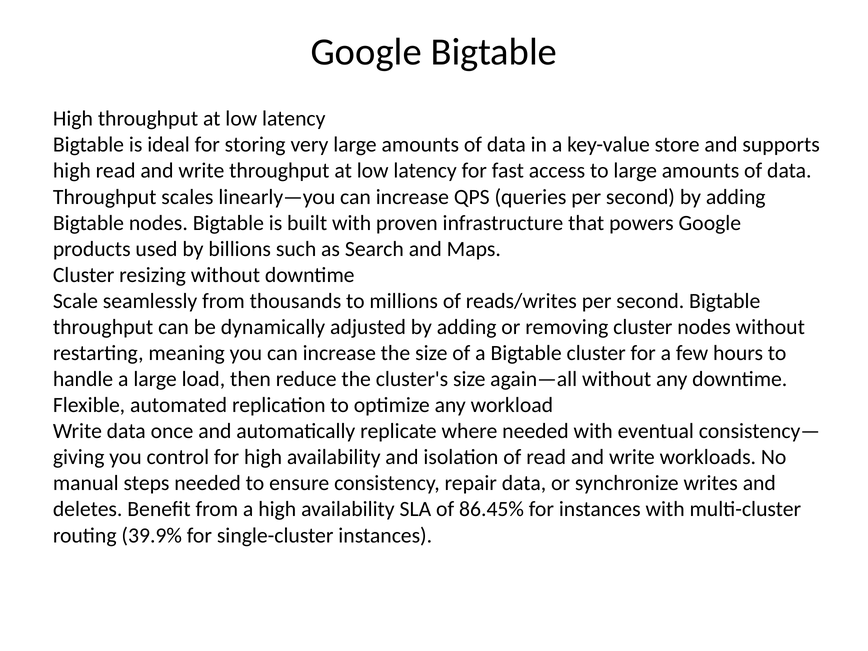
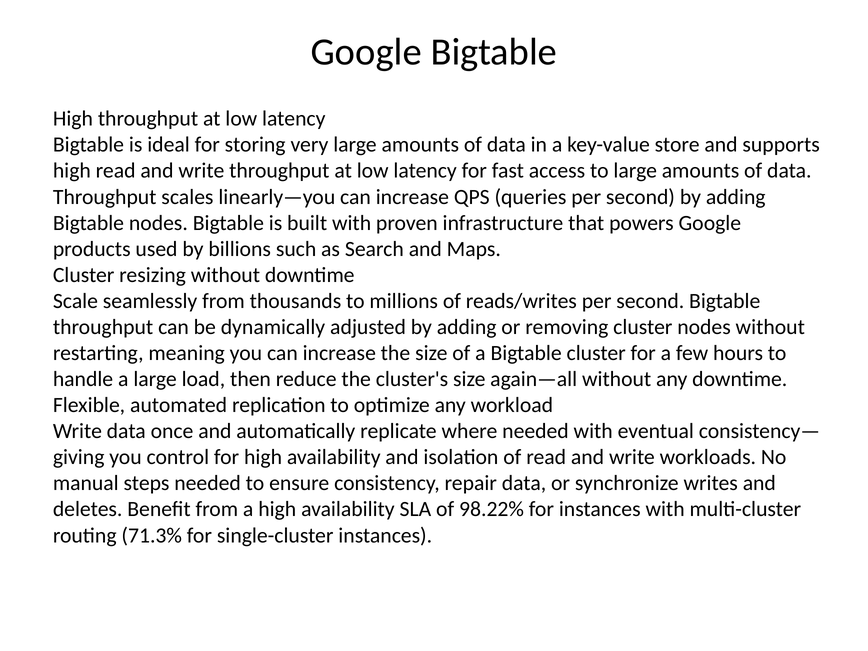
86.45%: 86.45% -> 98.22%
39.9%: 39.9% -> 71.3%
